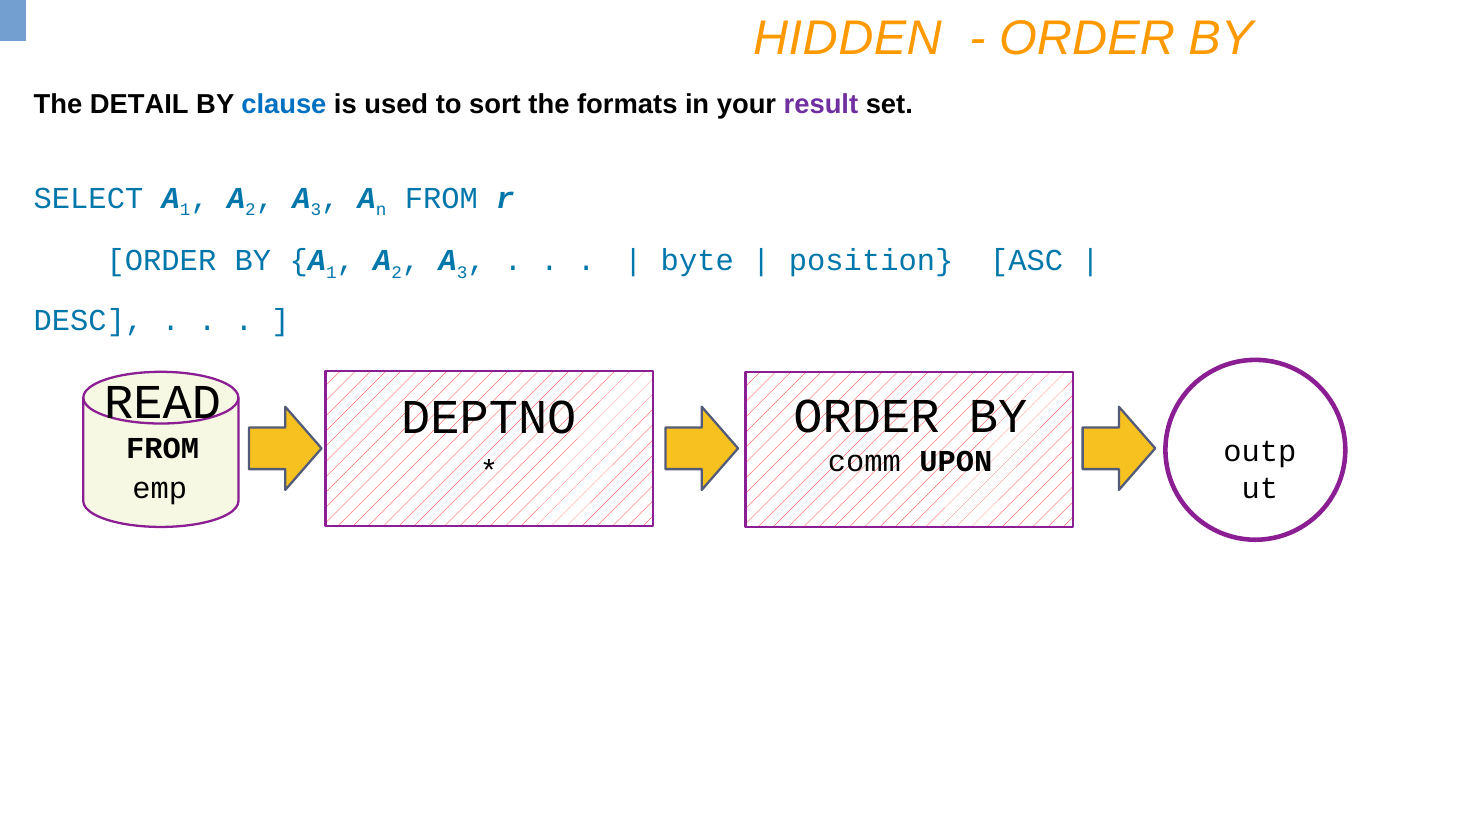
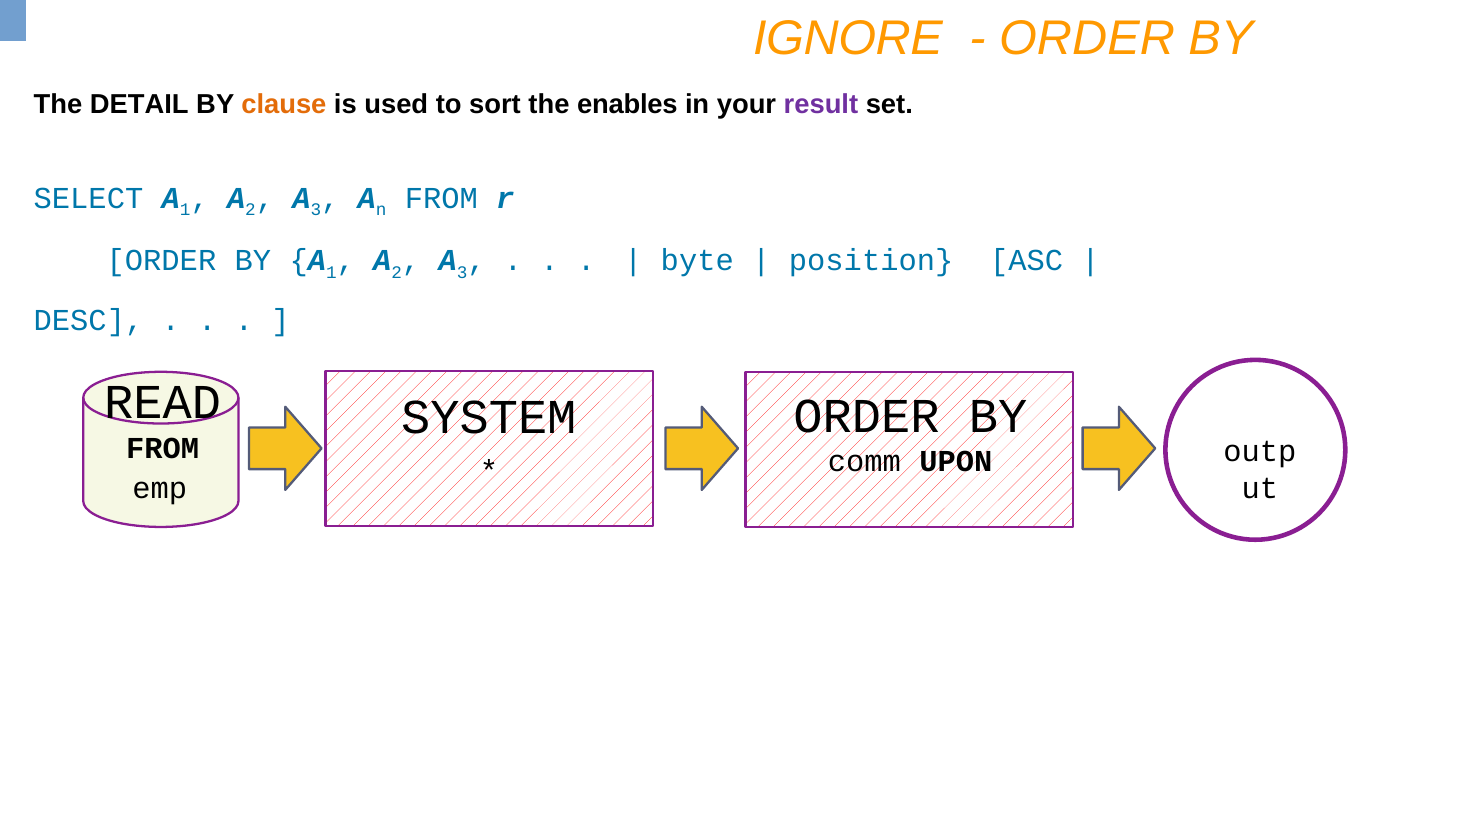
HIDDEN: HIDDEN -> IGNORE
clause colour: blue -> orange
formats: formats -> enables
DEPTNO: DEPTNO -> SYSTEM
